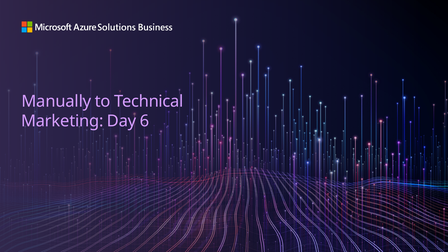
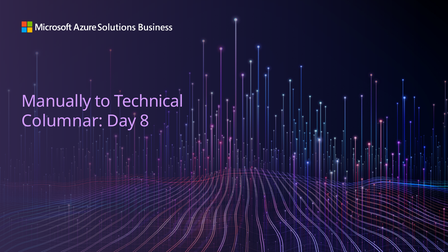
Marketing: Marketing -> Columnar
6: 6 -> 8
